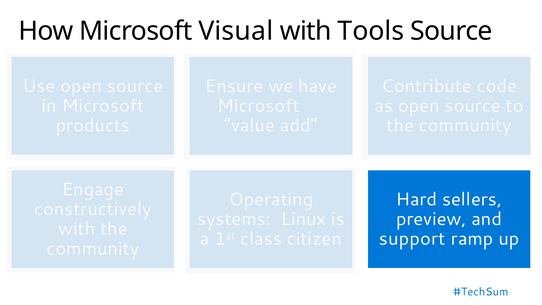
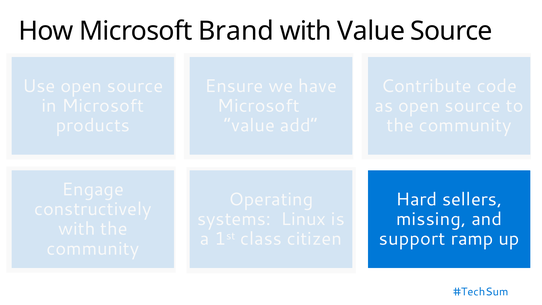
Visual: Visual -> Brand
with Tools: Tools -> Value
preview: preview -> missing
